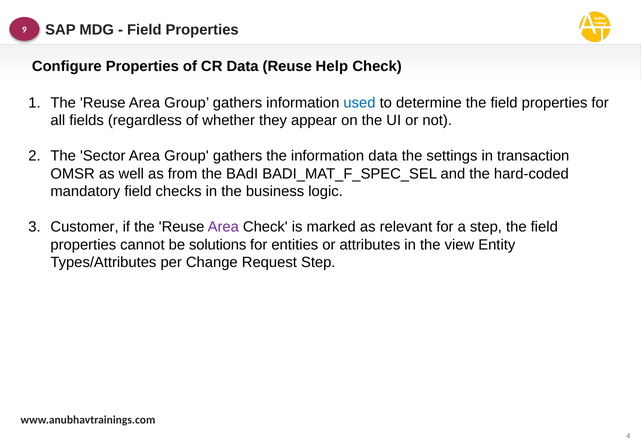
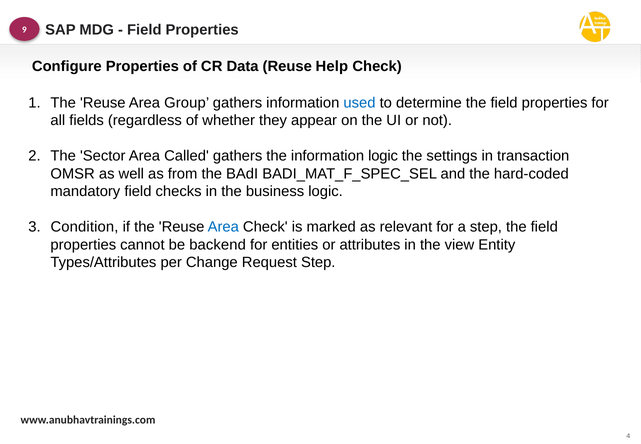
Group at (186, 156): Group -> Called
information data: data -> logic
Customer: Customer -> Condition
Area at (223, 227) colour: purple -> blue
solutions: solutions -> backend
